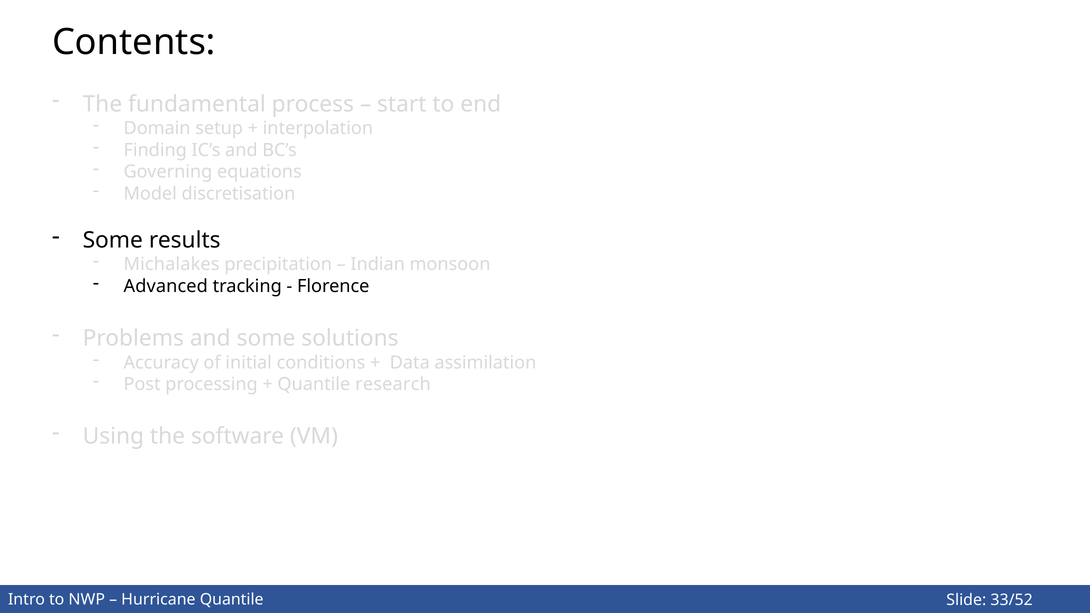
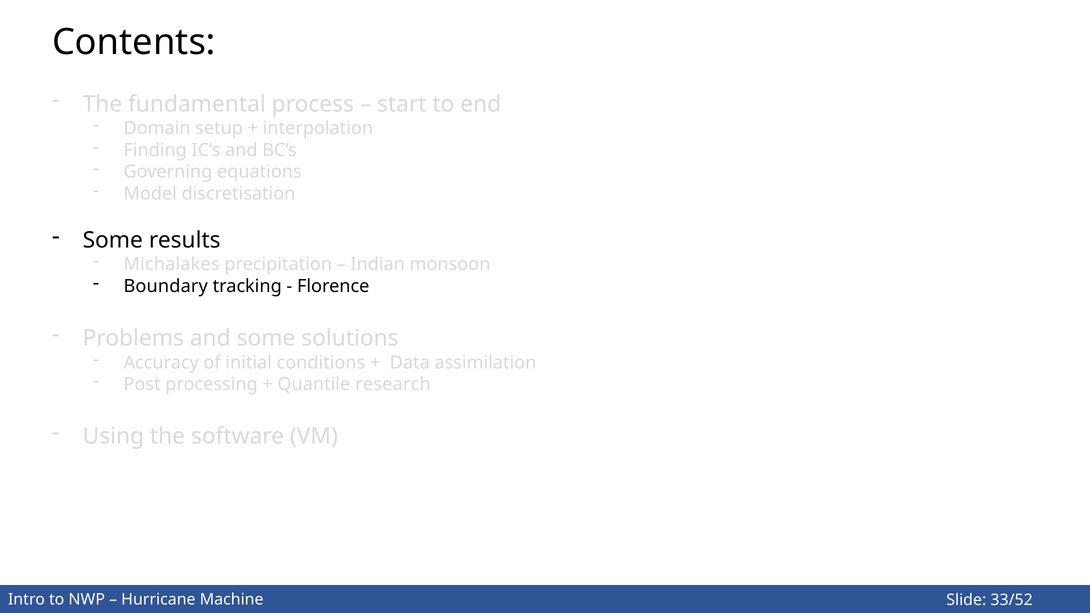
Advanced: Advanced -> Boundary
Quantile at (232, 599): Quantile -> Machine
